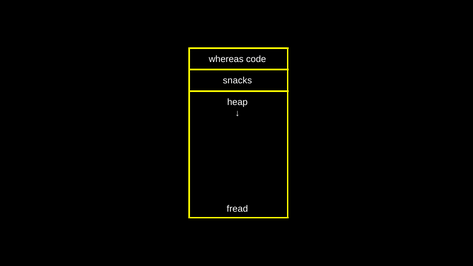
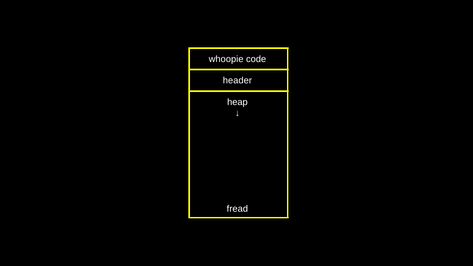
whereas: whereas -> whoopie
snacks: snacks -> header
